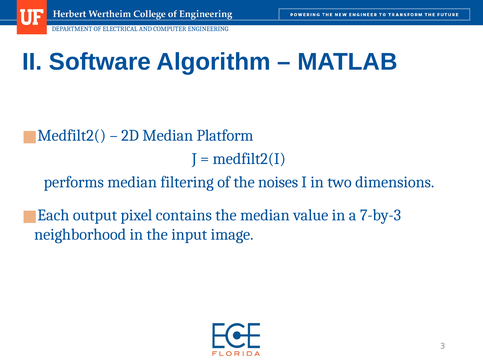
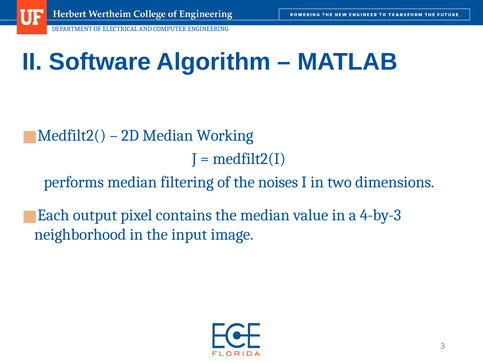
Platform: Platform -> Working
7-by-3: 7-by-3 -> 4-by-3
